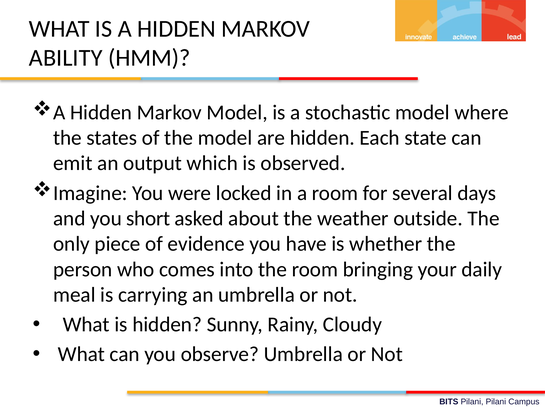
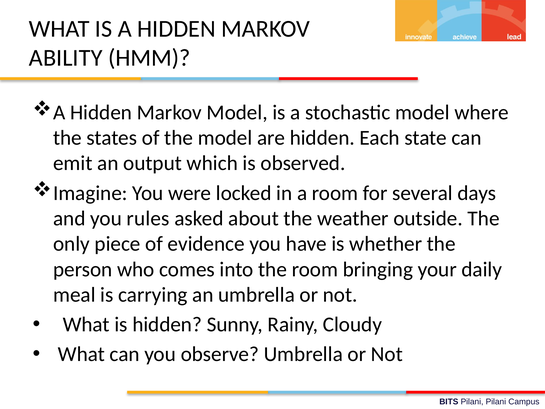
short: short -> rules
